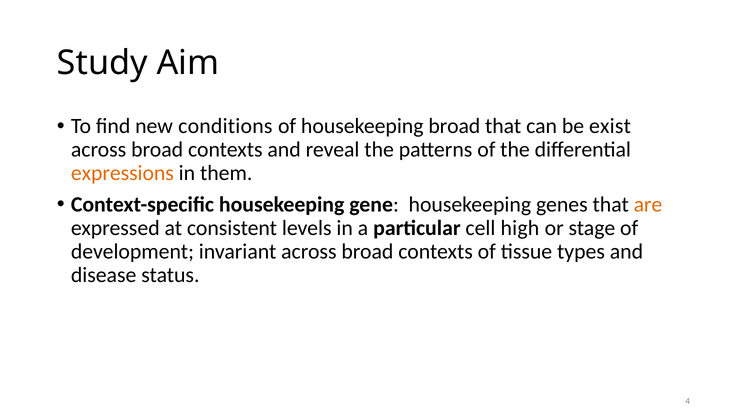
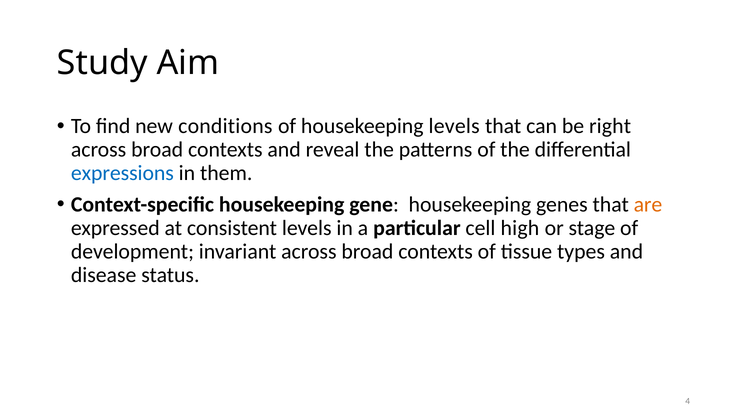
housekeeping broad: broad -> levels
exist: exist -> right
expressions colour: orange -> blue
